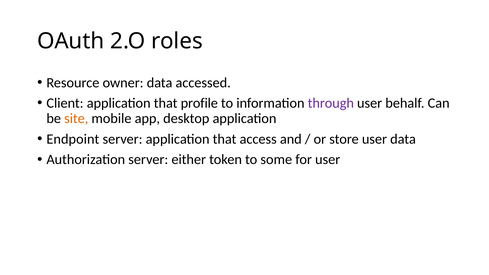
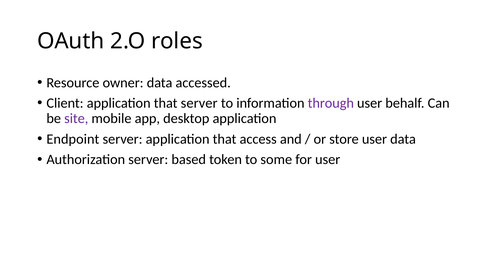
that profile: profile -> server
site colour: orange -> purple
either: either -> based
